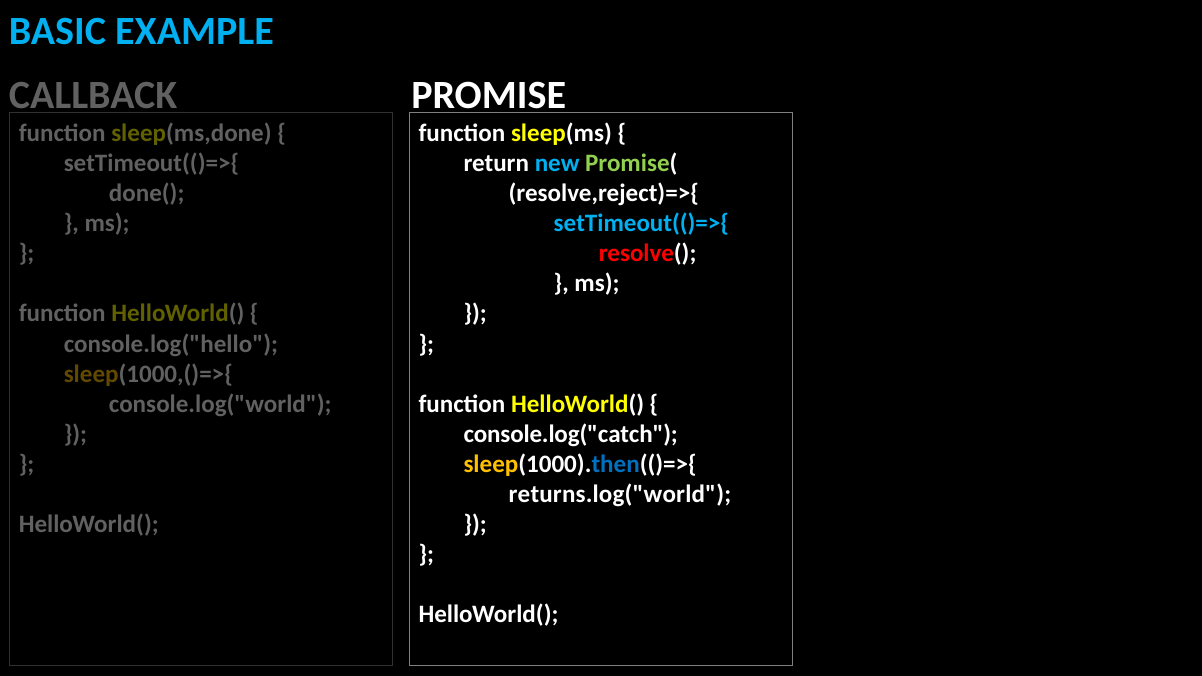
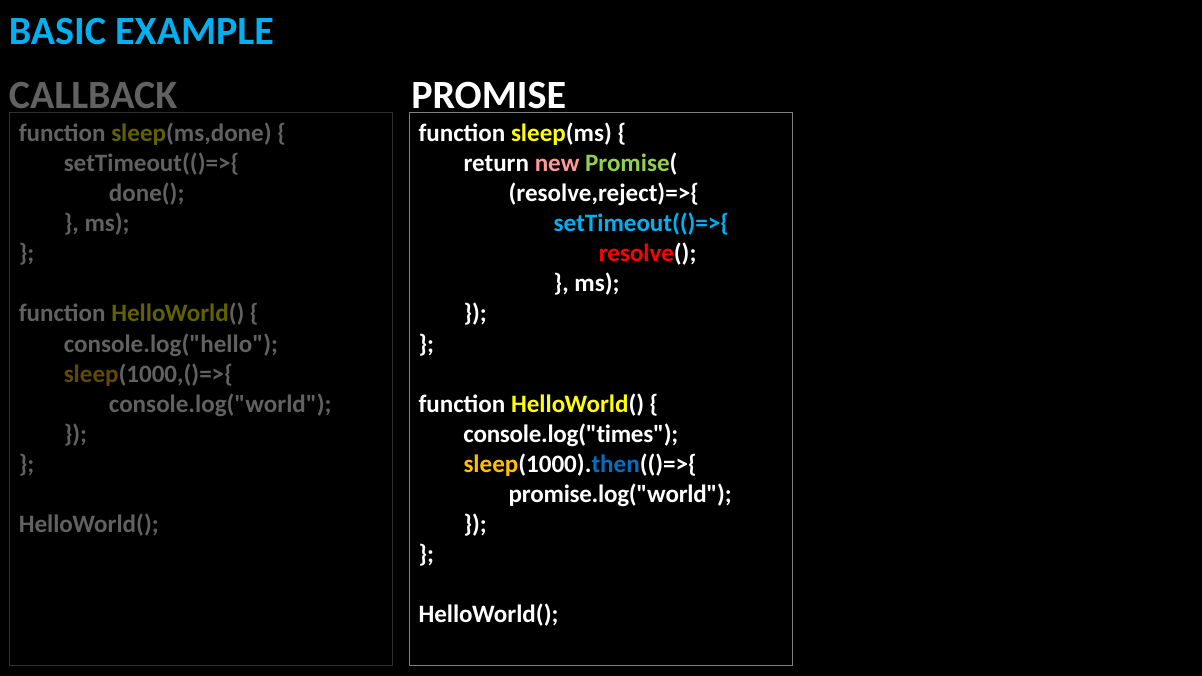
new colour: light blue -> pink
console.log("catch: console.log("catch -> console.log("times
returns.log("world: returns.log("world -> promise.log("world
